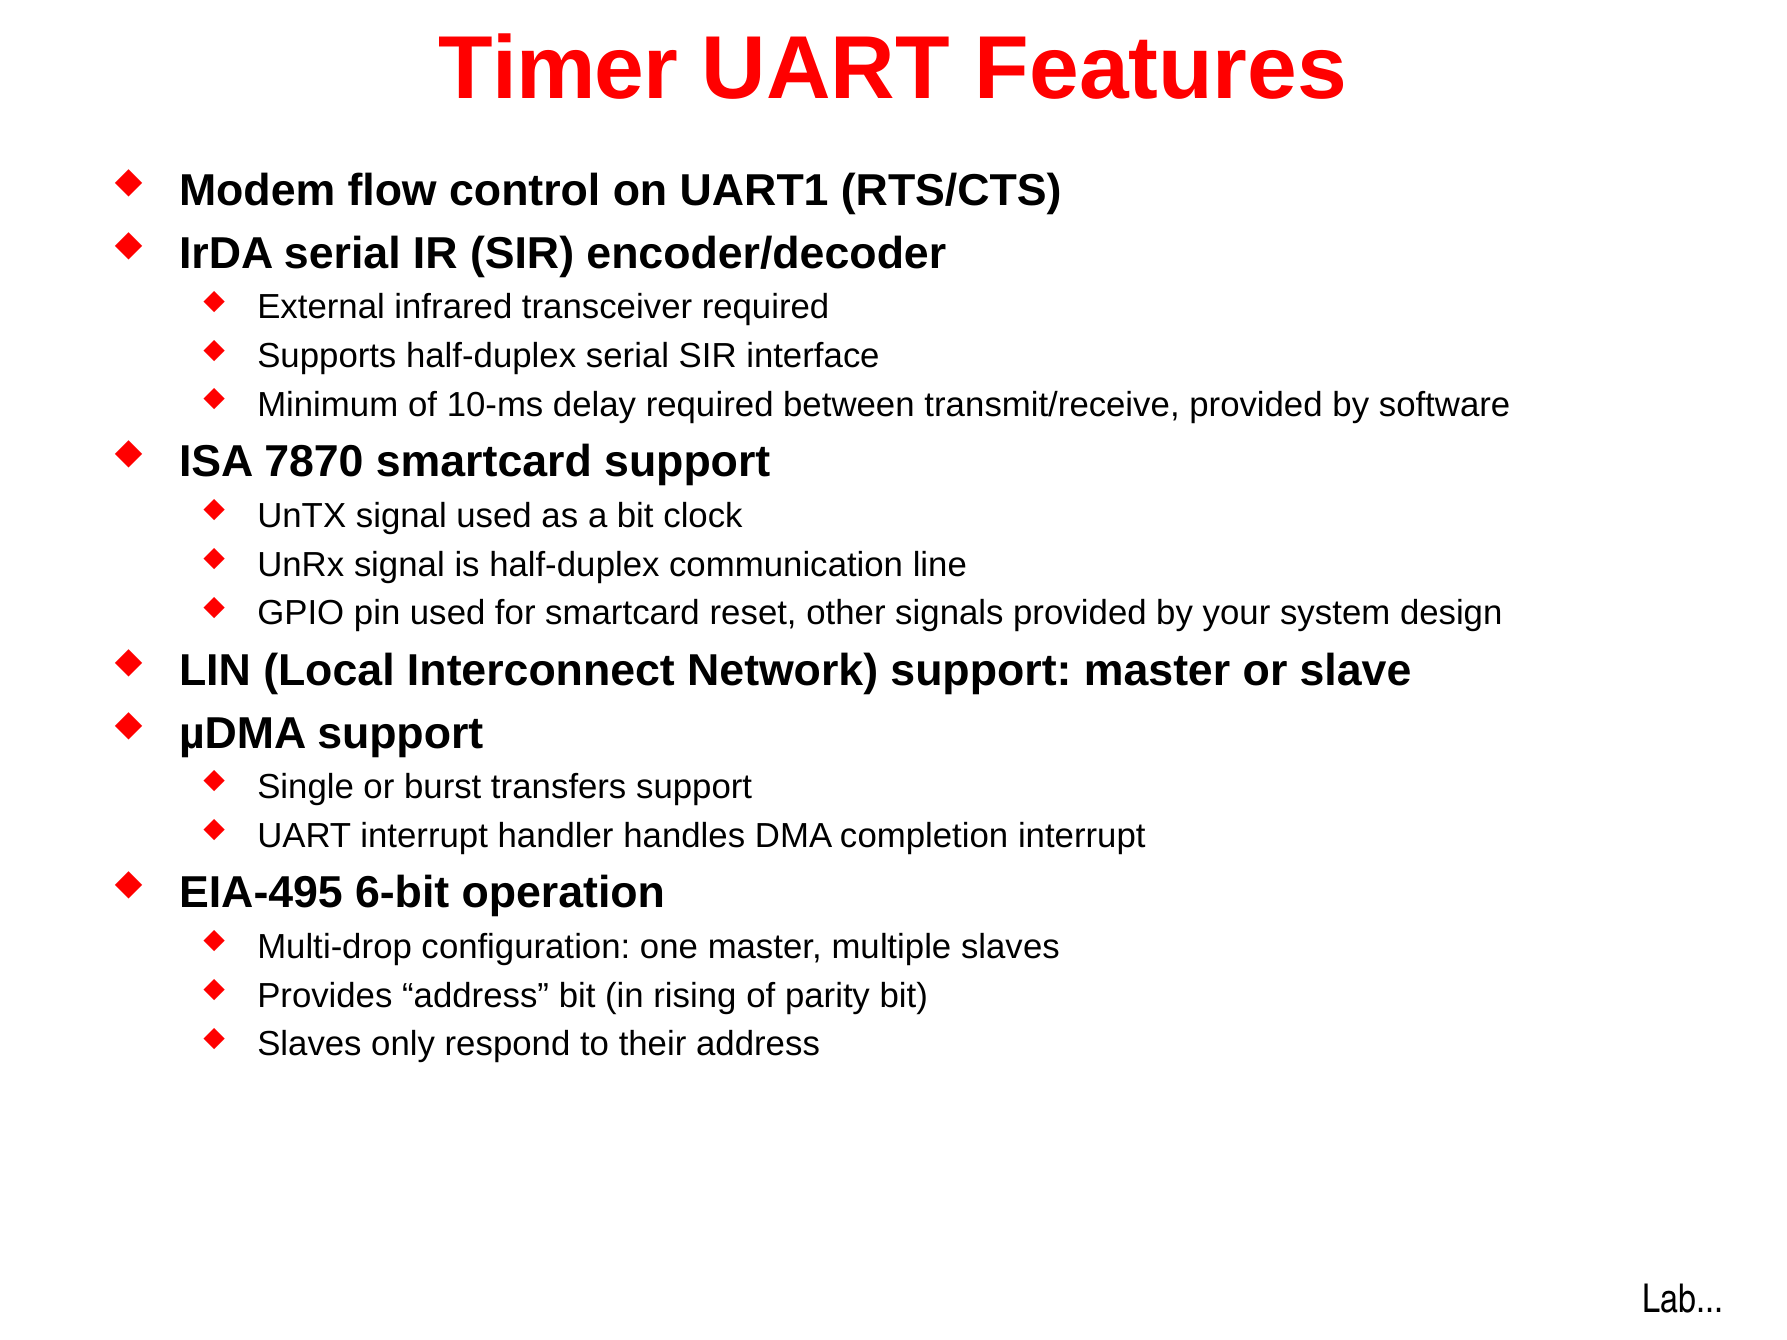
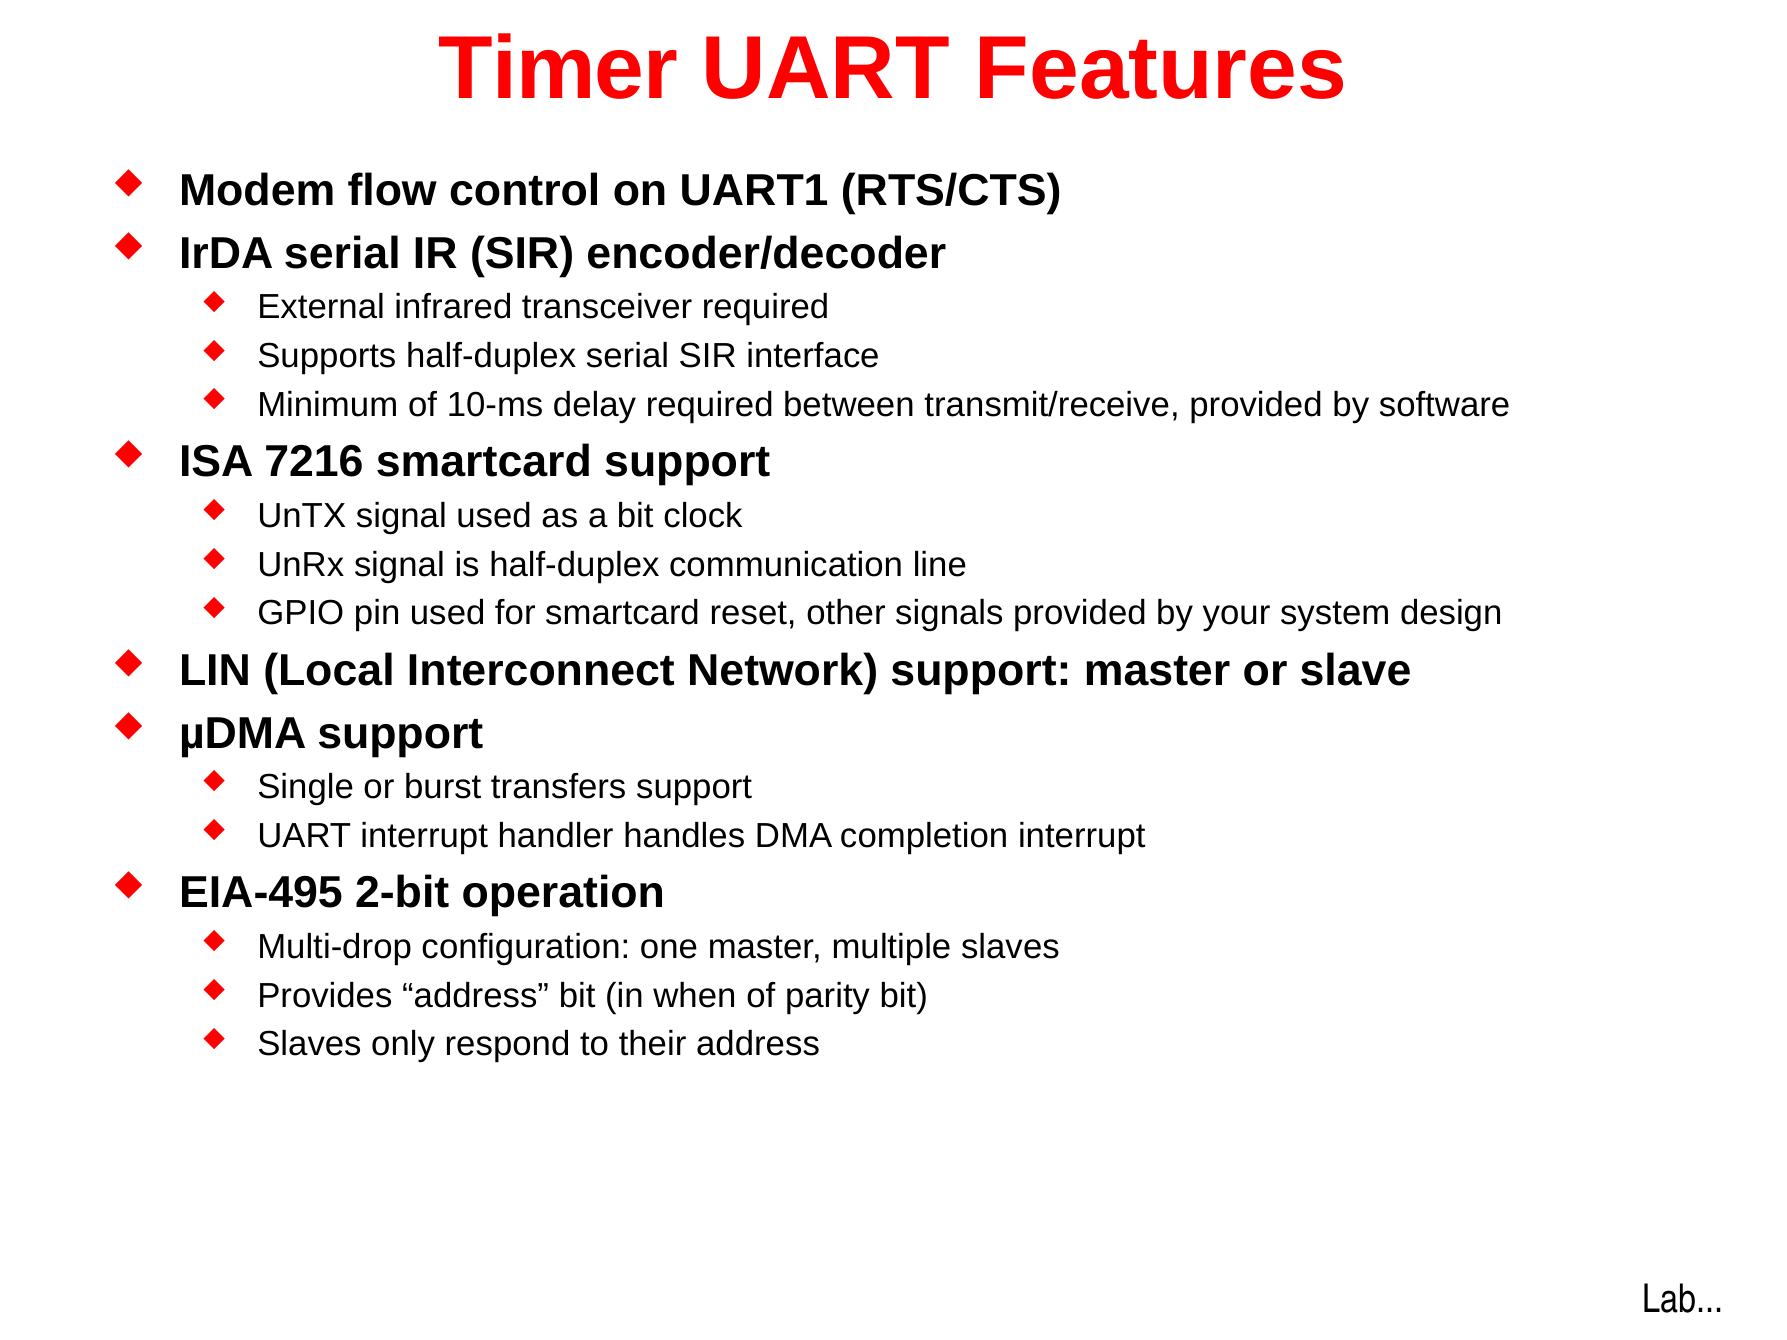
7870: 7870 -> 7216
6-bit: 6-bit -> 2-bit
rising: rising -> when
